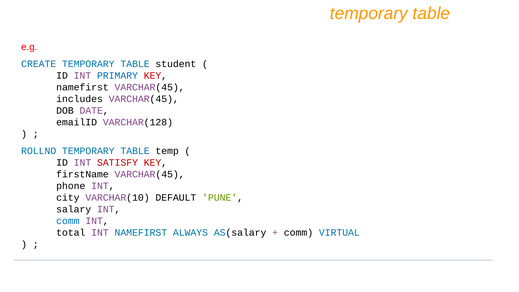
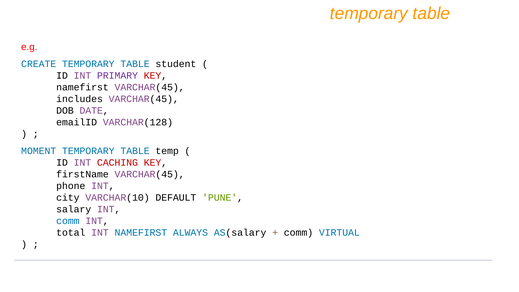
PRIMARY colour: blue -> purple
ROLLNO: ROLLNO -> MOMENT
SATISFY: SATISFY -> CACHING
